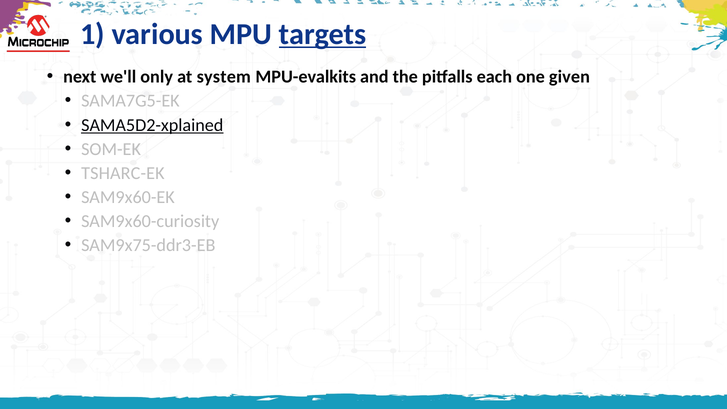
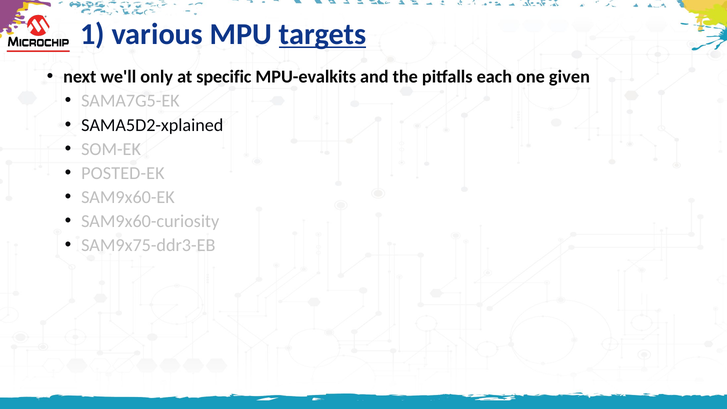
system: system -> specific
SAMA5D2-xplained underline: present -> none
TSHARC-EK: TSHARC-EK -> POSTED-EK
